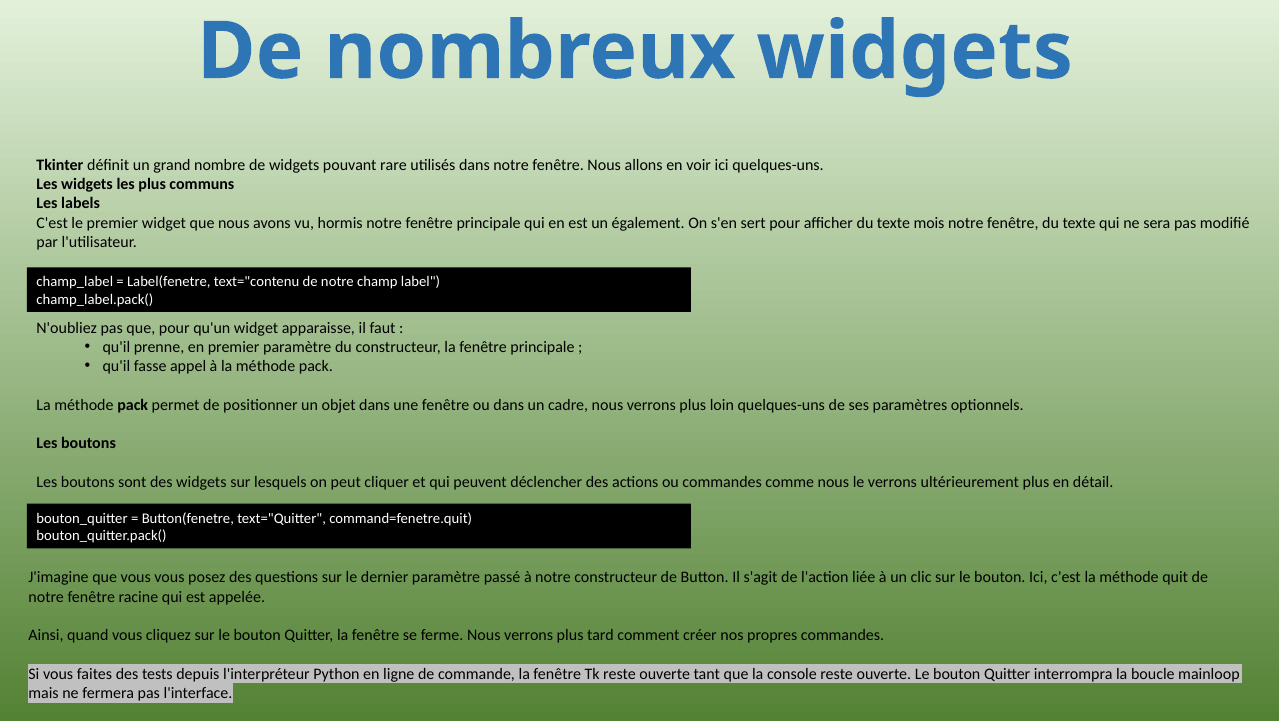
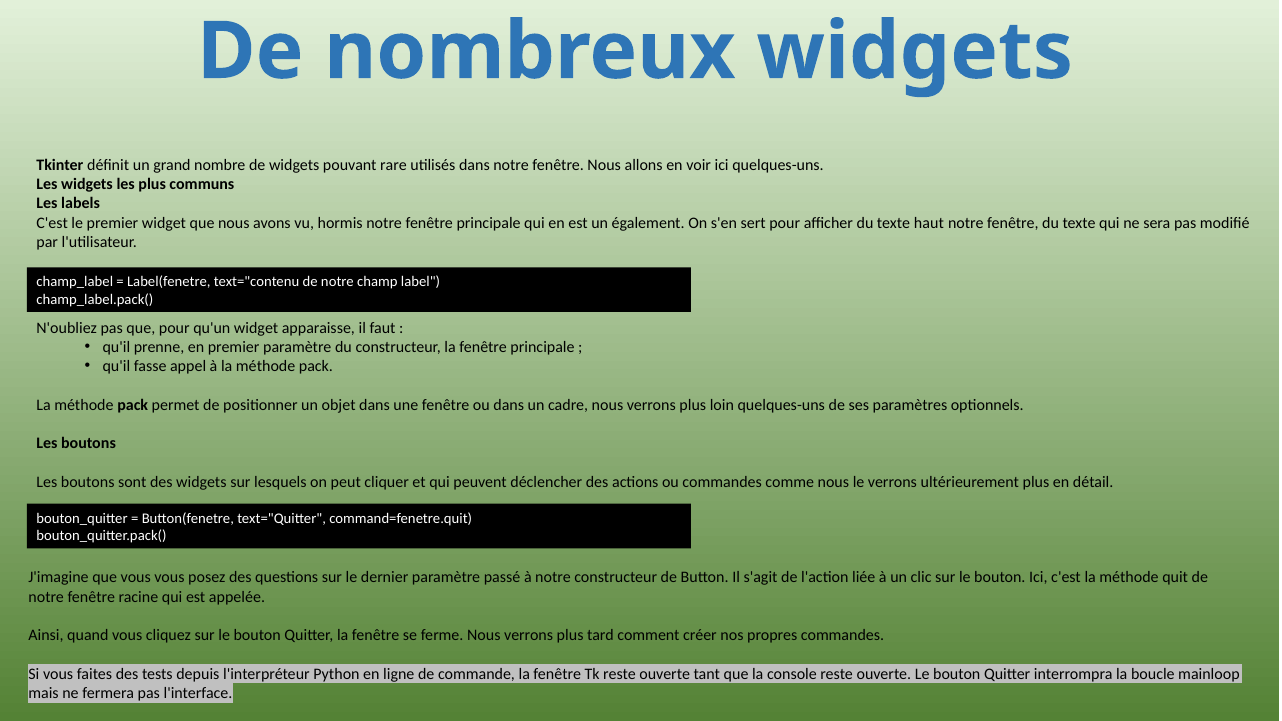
mois: mois -> haut
